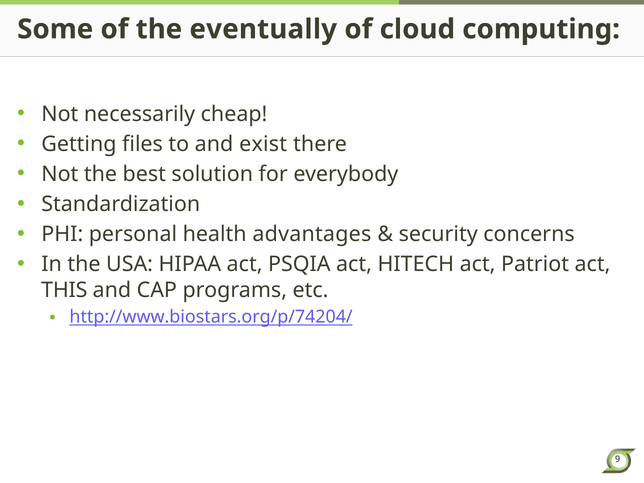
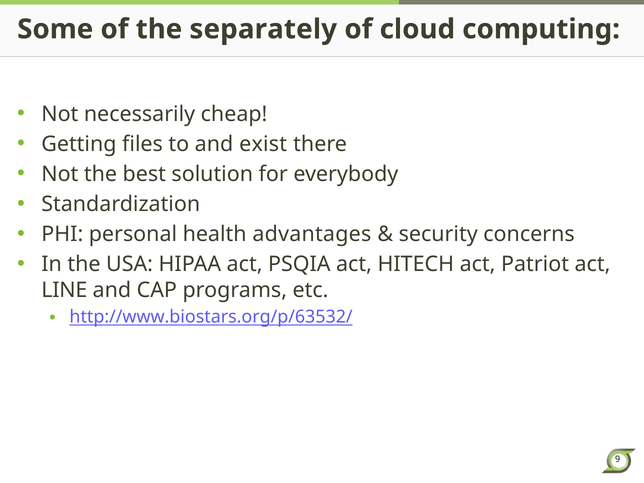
eventually: eventually -> separately
THIS: THIS -> LINE
http://www.biostars.org/p/74204/: http://www.biostars.org/p/74204/ -> http://www.biostars.org/p/63532/
